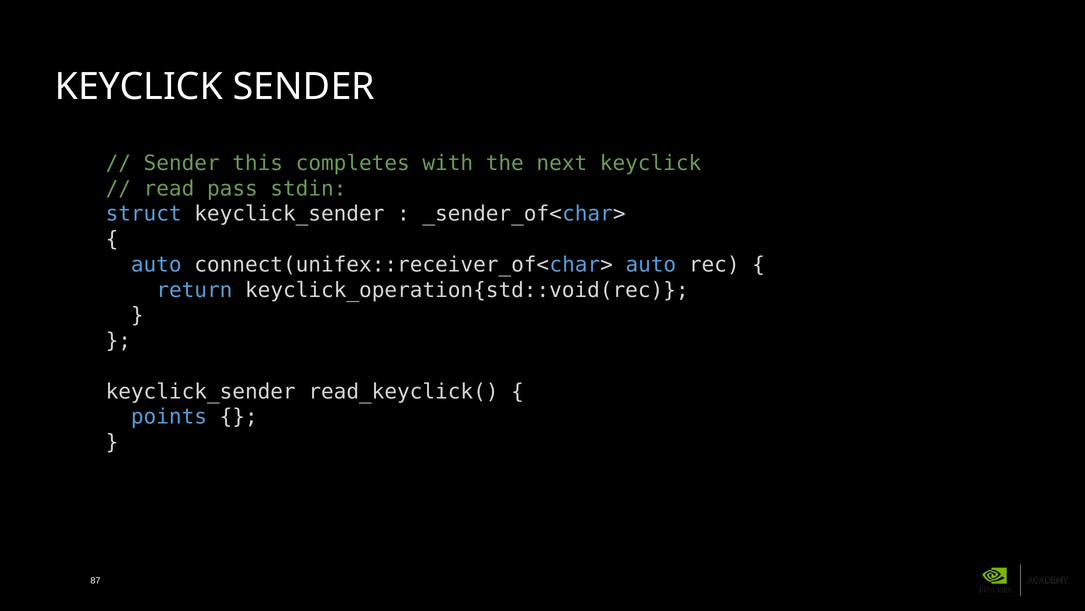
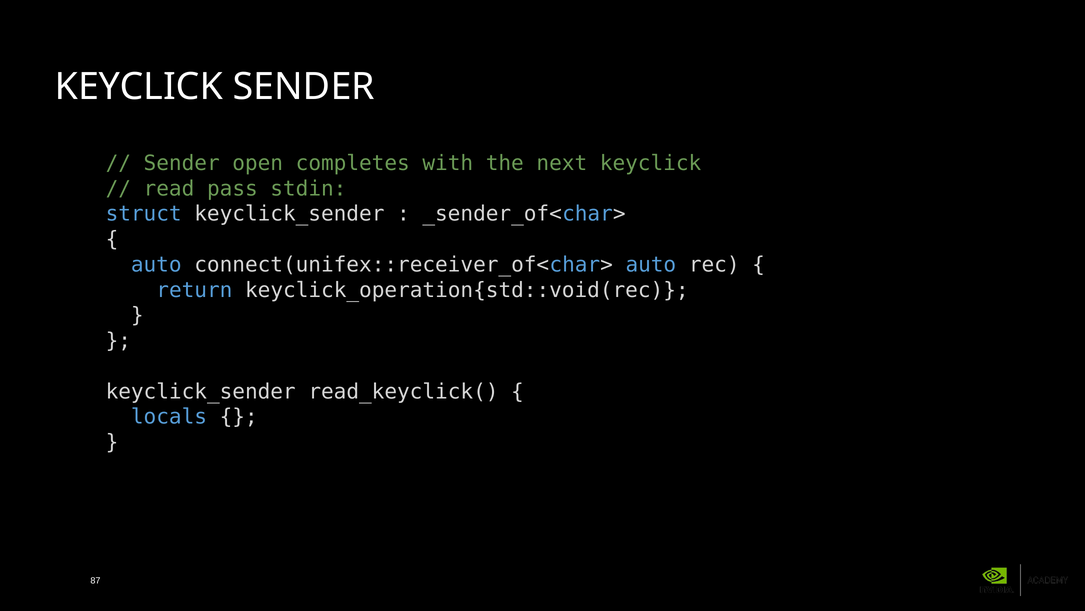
this: this -> open
points: points -> locals
